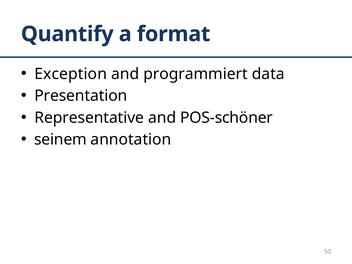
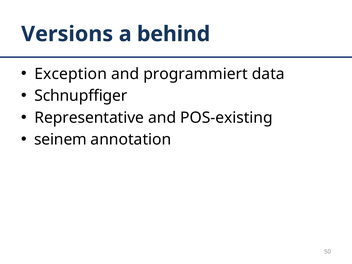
Quantify: Quantify -> Versions
format: format -> behind
Presentation: Presentation -> Schnupffiger
POS-schöner: POS-schöner -> POS-existing
